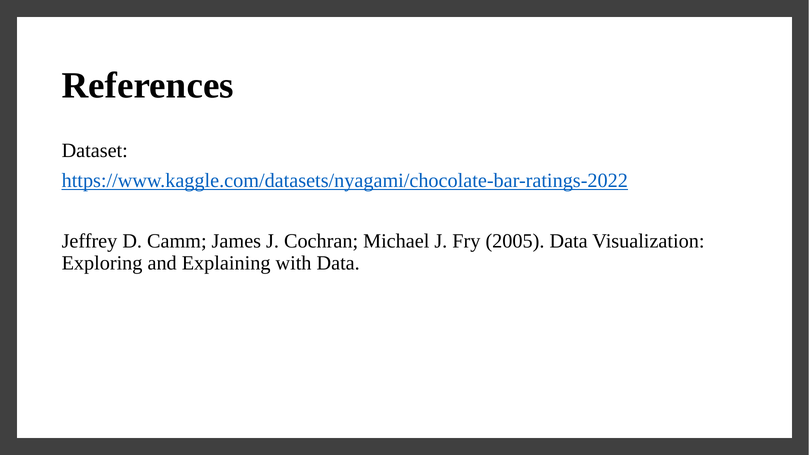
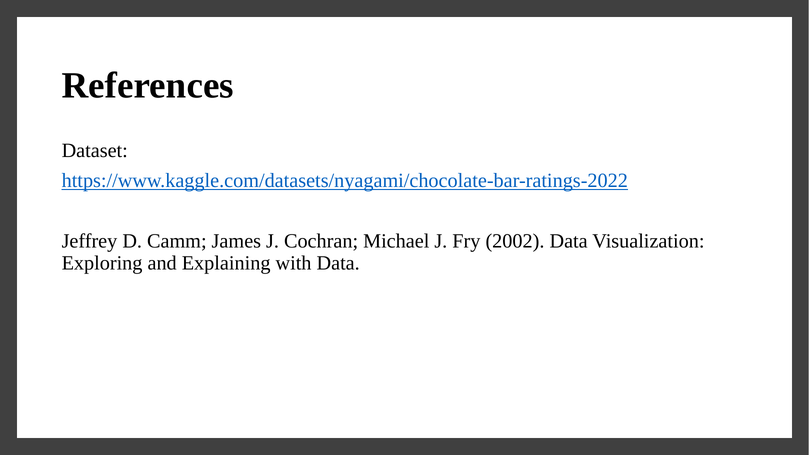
2005: 2005 -> 2002
